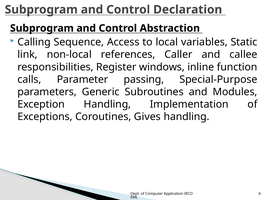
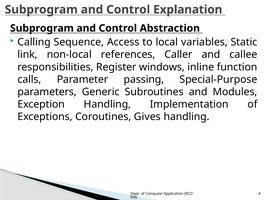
Declaration: Declaration -> Explanation
